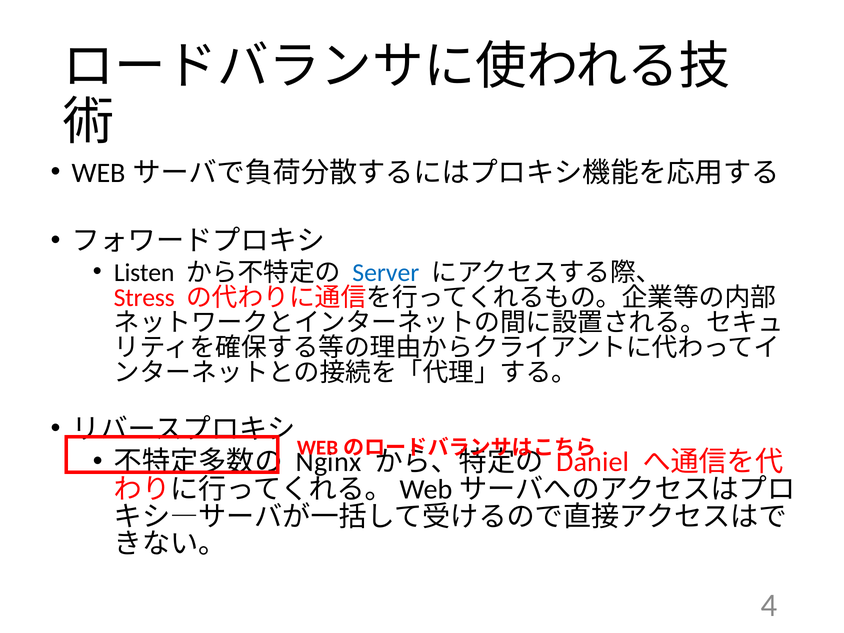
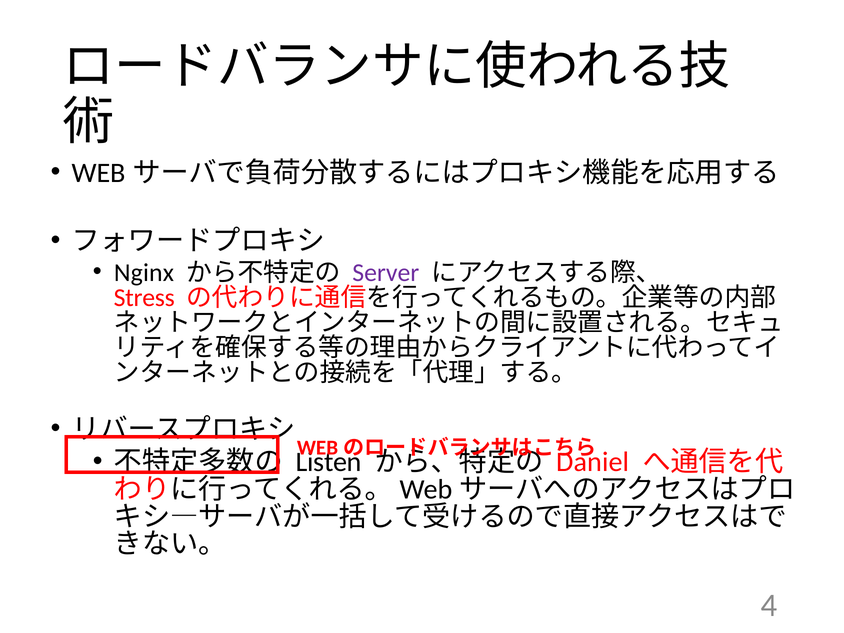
Listen: Listen -> Nginx
Server colour: blue -> purple
Nginx: Nginx -> Listen
